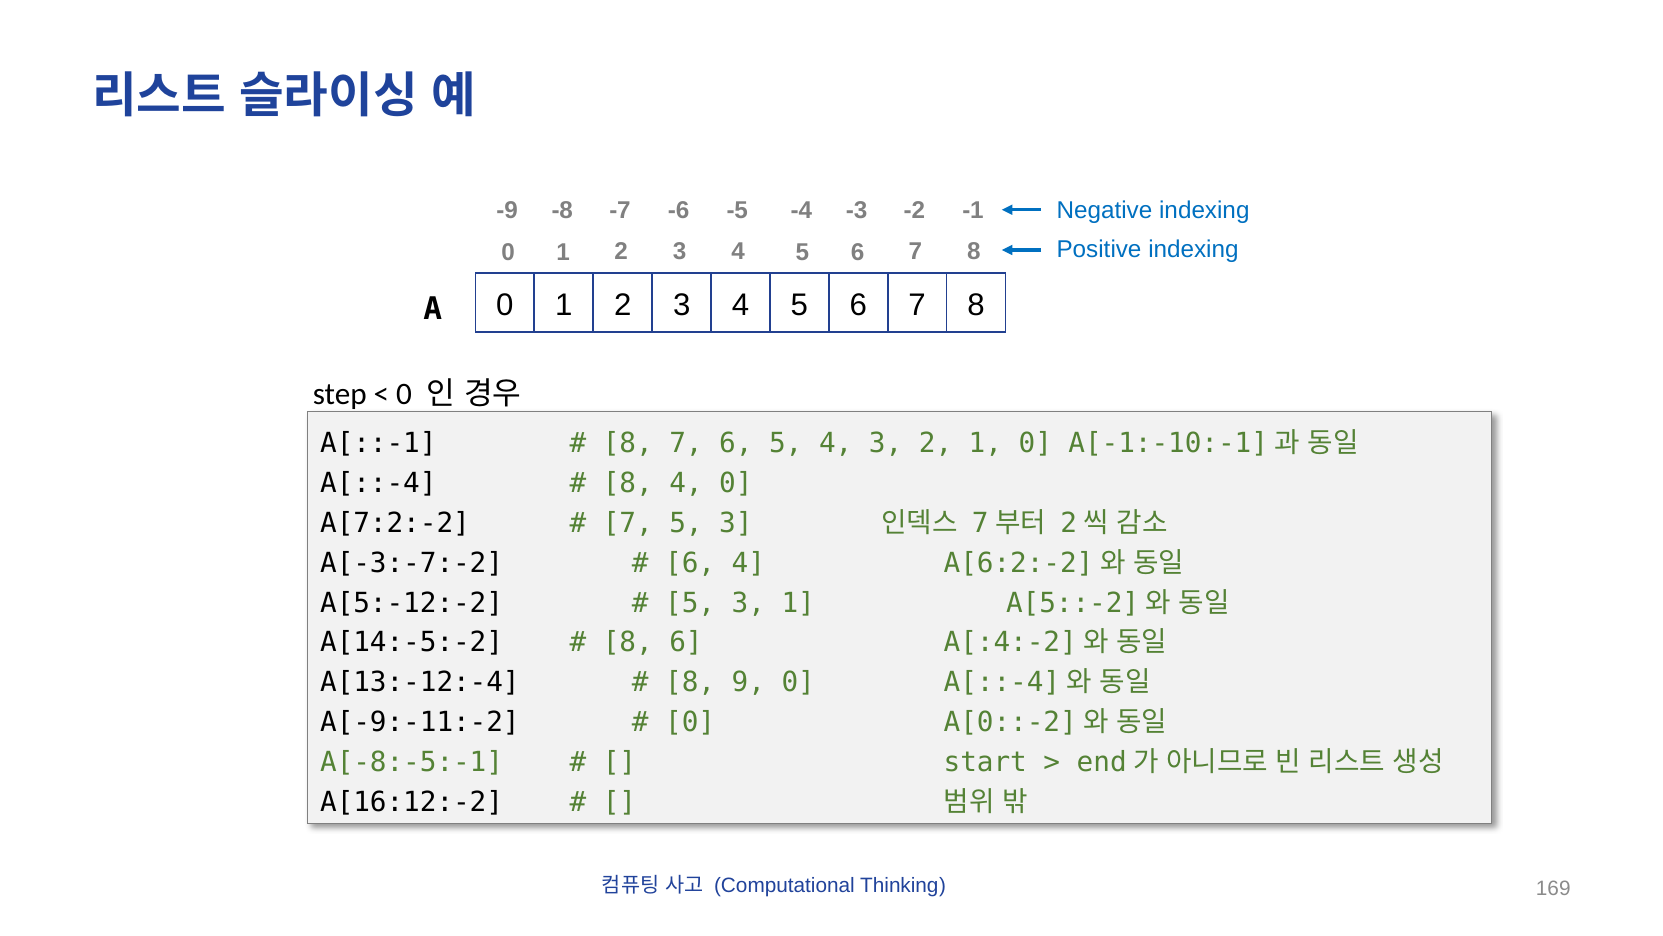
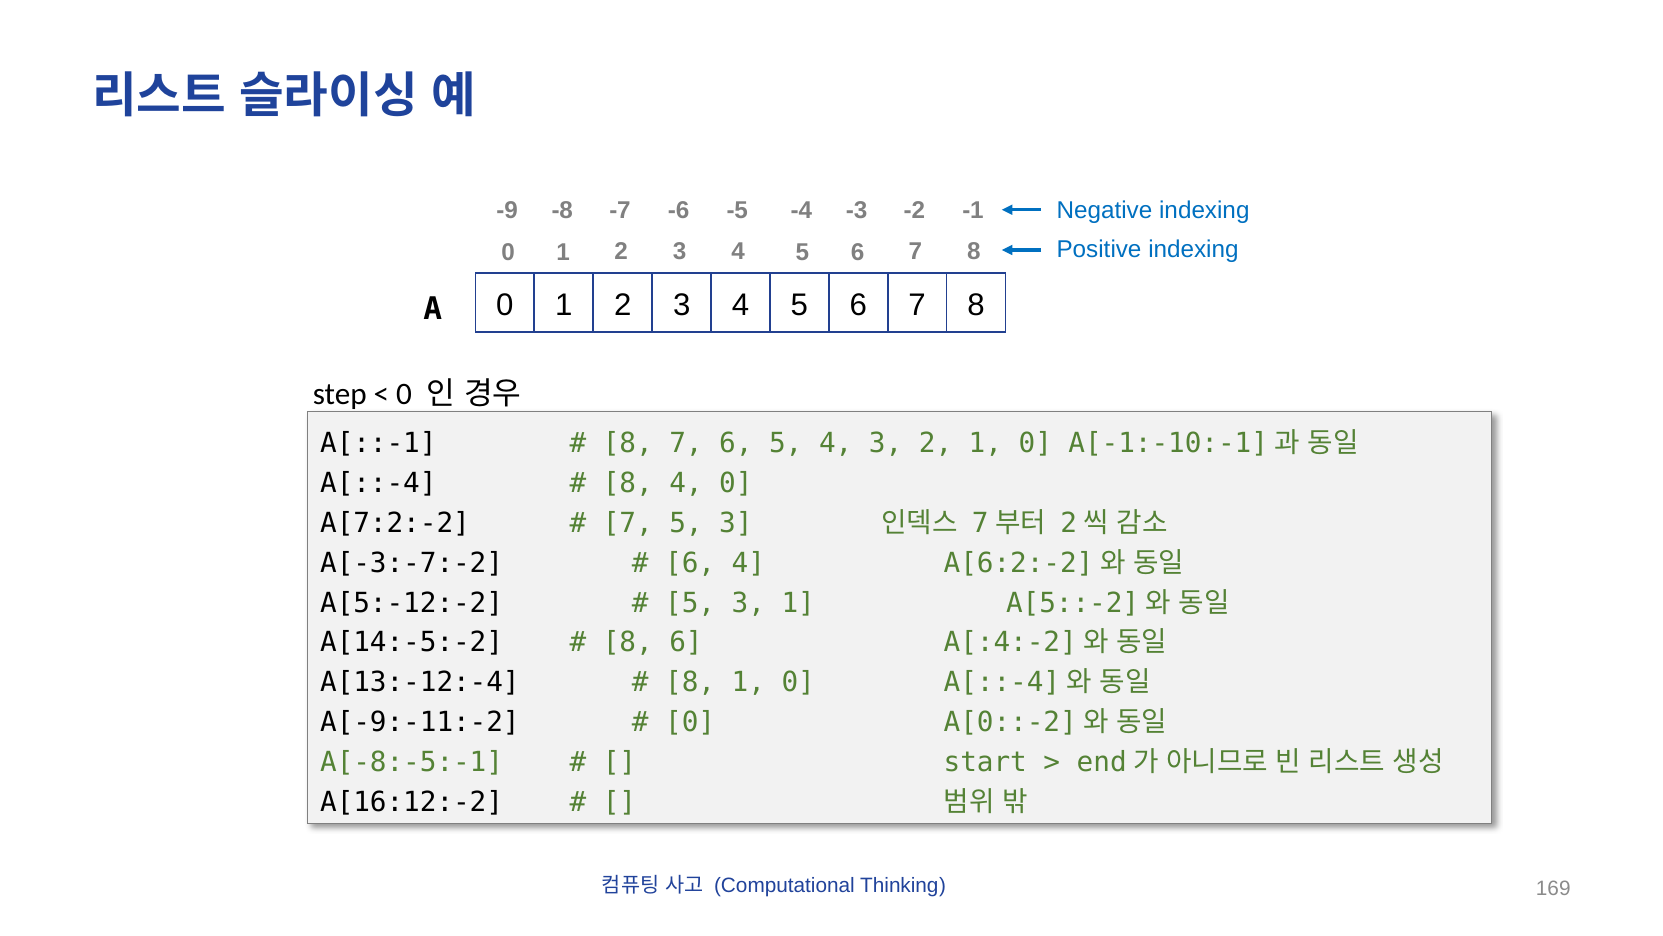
8 9: 9 -> 1
